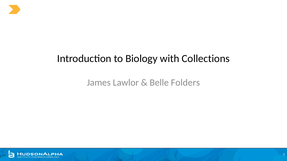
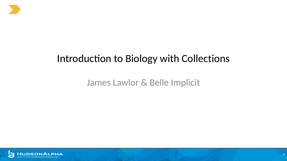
Folders: Folders -> Implicit
